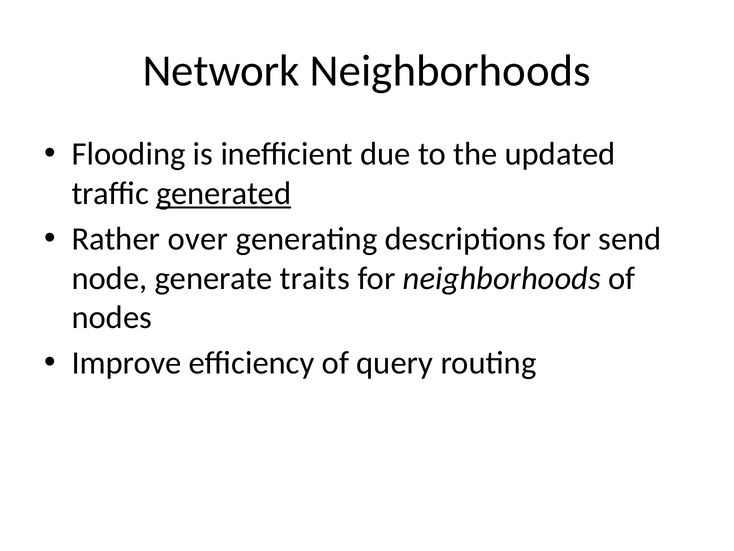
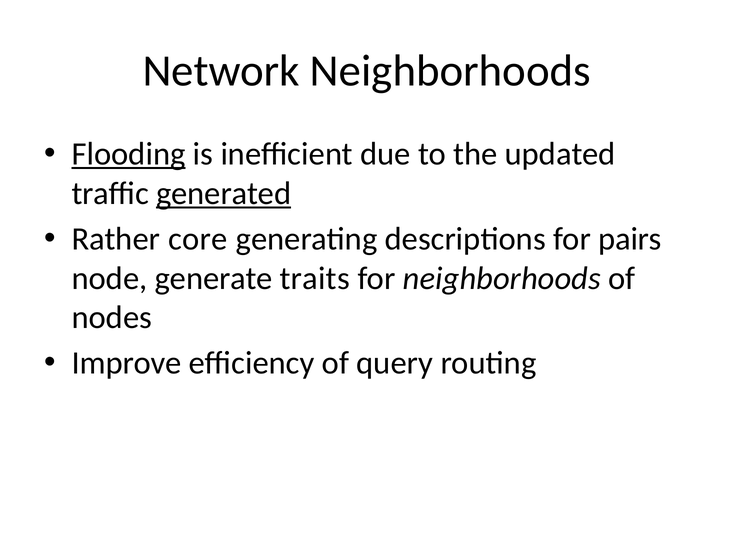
Flooding underline: none -> present
over: over -> core
send: send -> pairs
